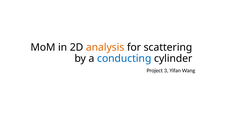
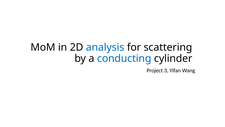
analysis colour: orange -> blue
